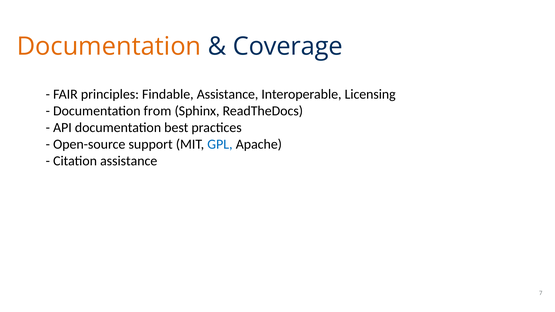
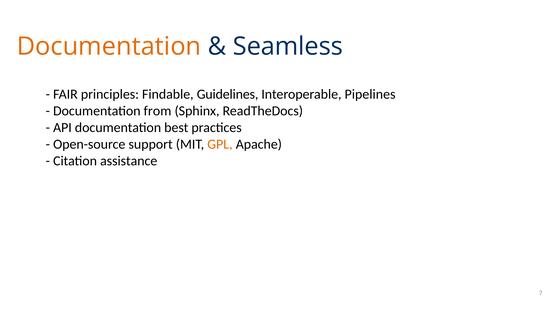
Coverage: Coverage -> Seamless
Findable Assistance: Assistance -> Guidelines
Licensing: Licensing -> Pipelines
GPL colour: blue -> orange
